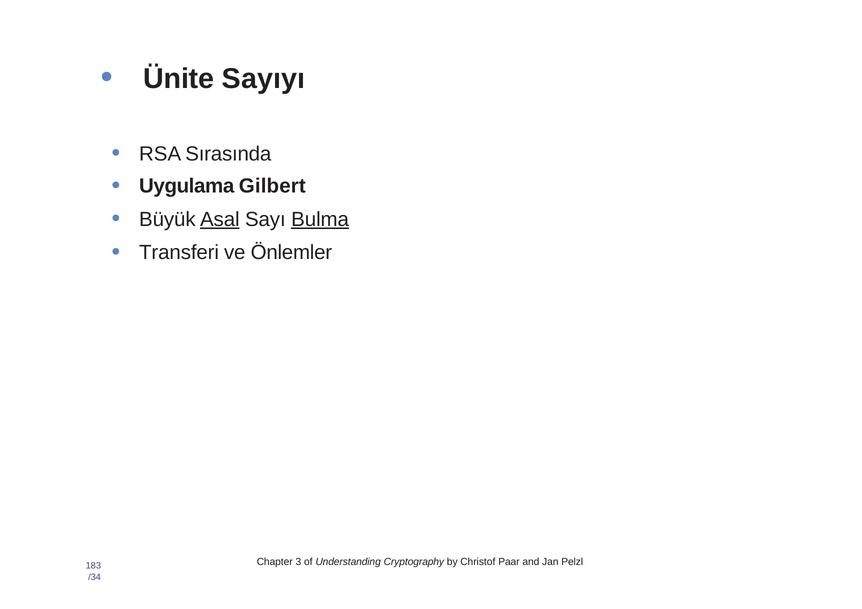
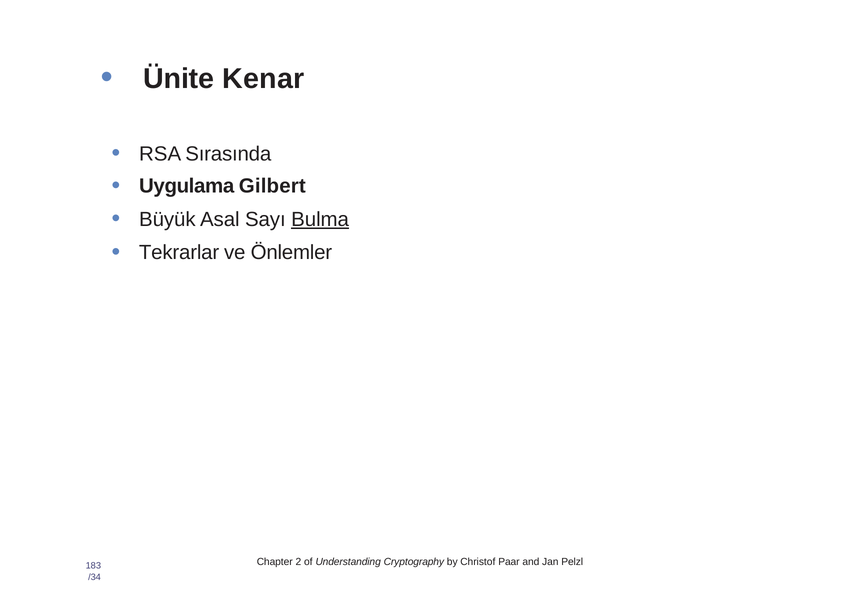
Sayıyı: Sayıyı -> Kenar
Asal underline: present -> none
Transferi: Transferi -> Tekrarlar
3: 3 -> 2
